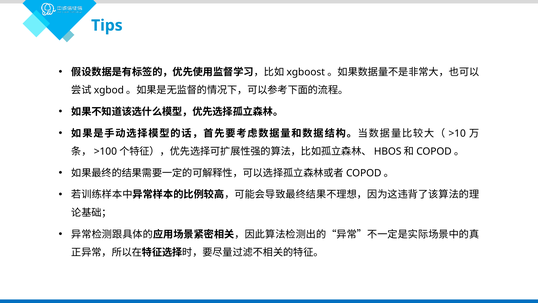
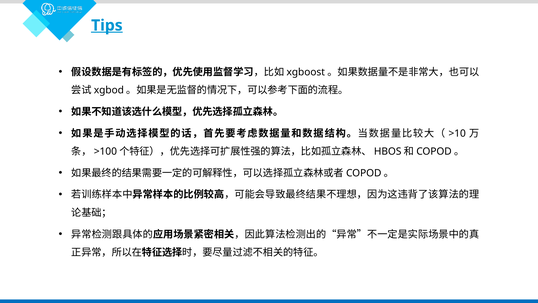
Tips underline: none -> present
